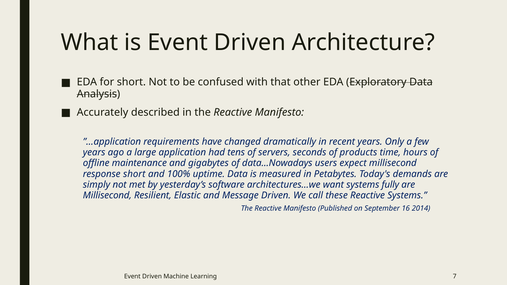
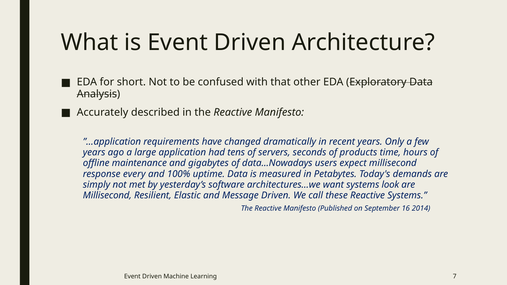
response short: short -> every
fully: fully -> look
